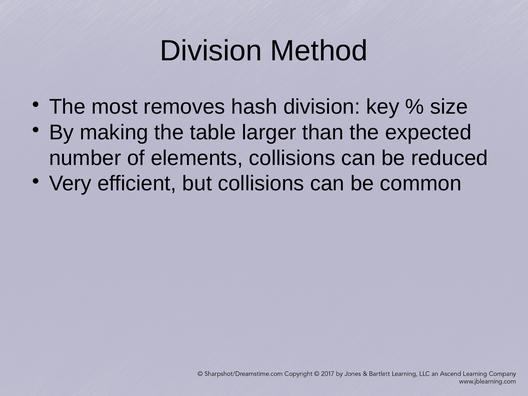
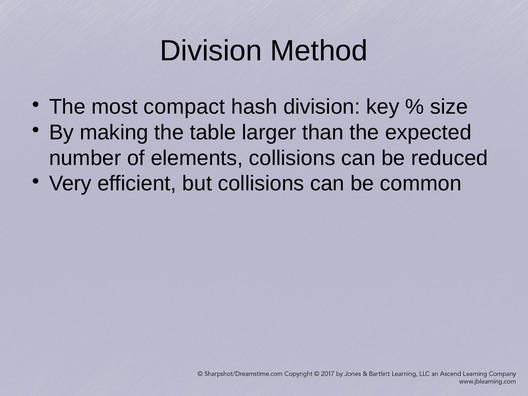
removes: removes -> compact
